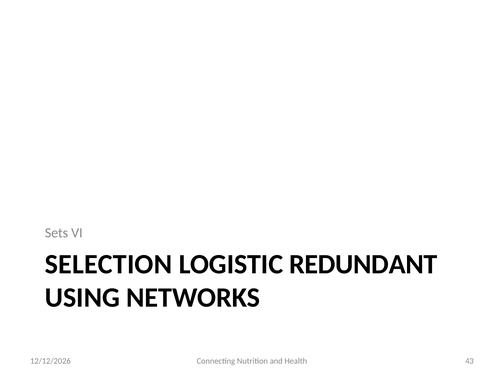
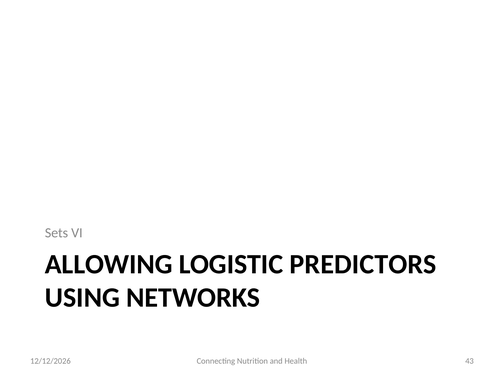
SELECTION: SELECTION -> ALLOWING
REDUNDANT: REDUNDANT -> PREDICTORS
